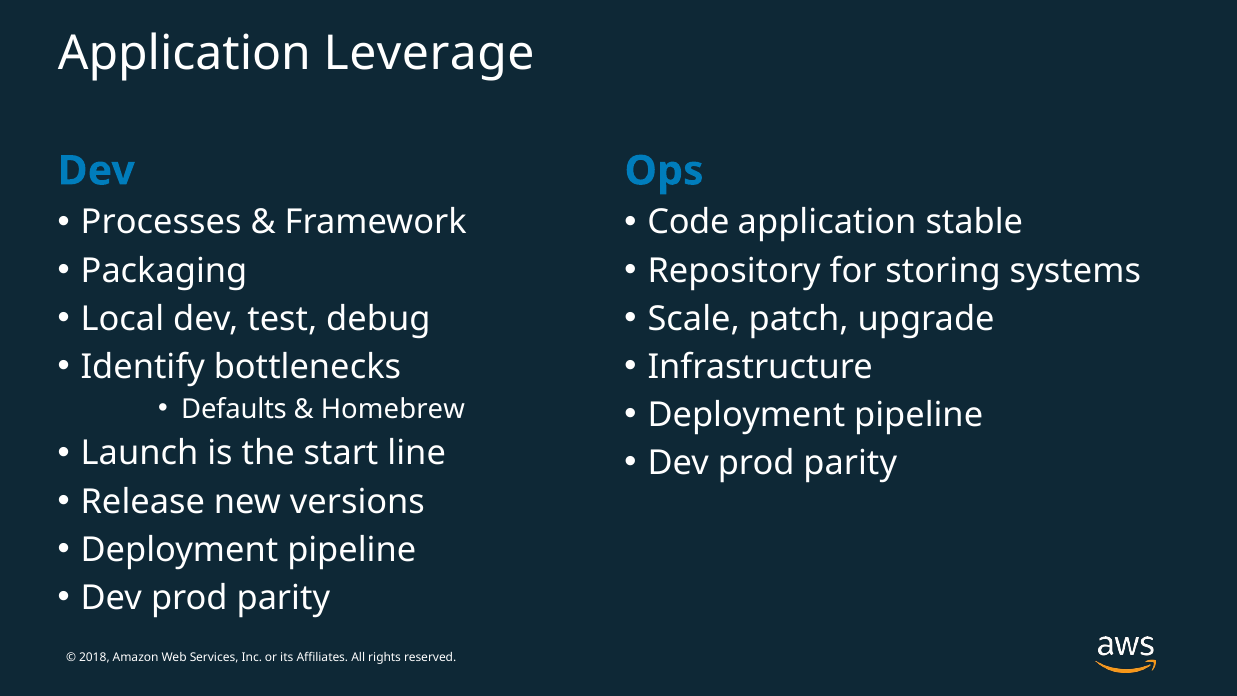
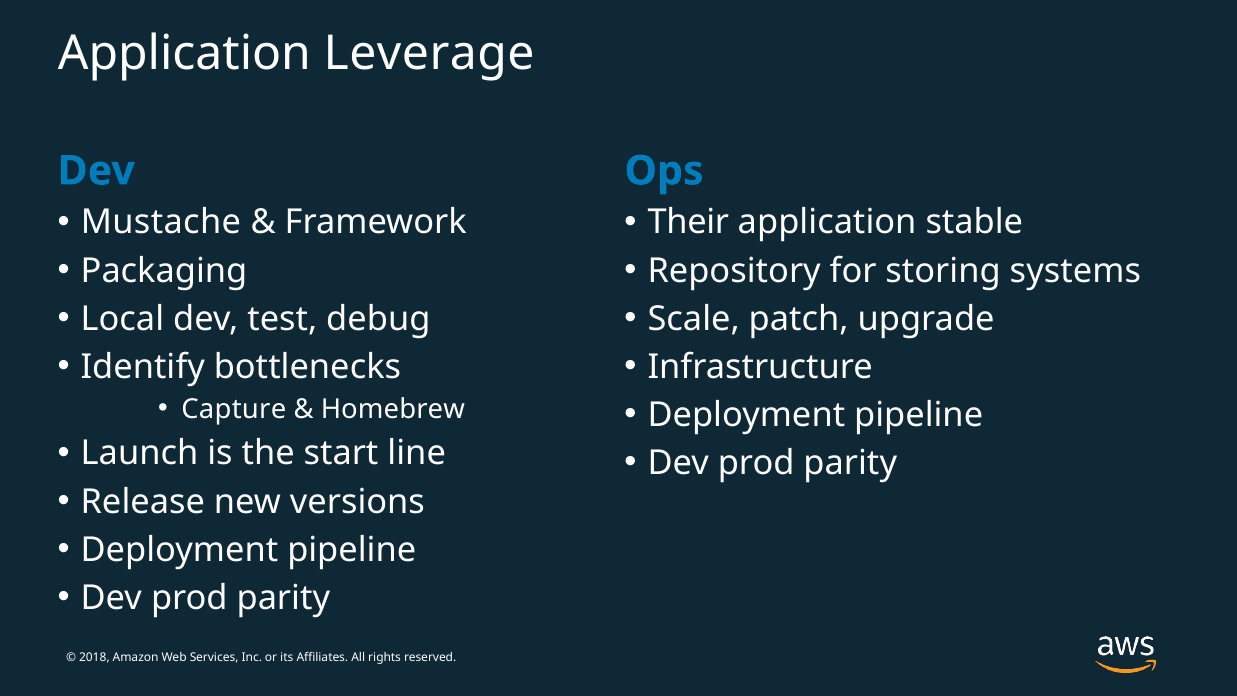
Processes: Processes -> Mustache
Code: Code -> Their
Defaults: Defaults -> Capture
